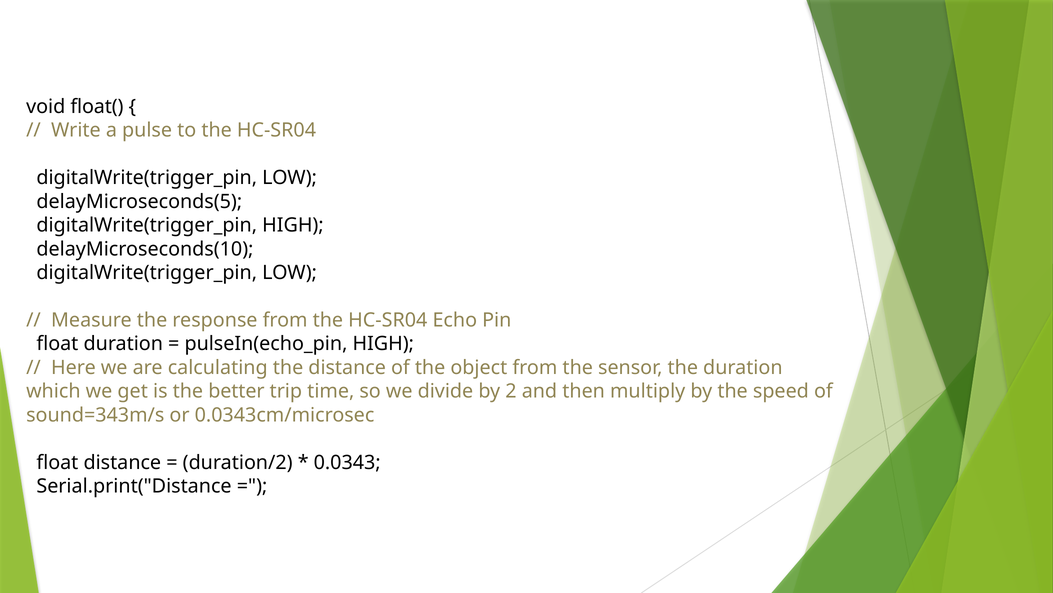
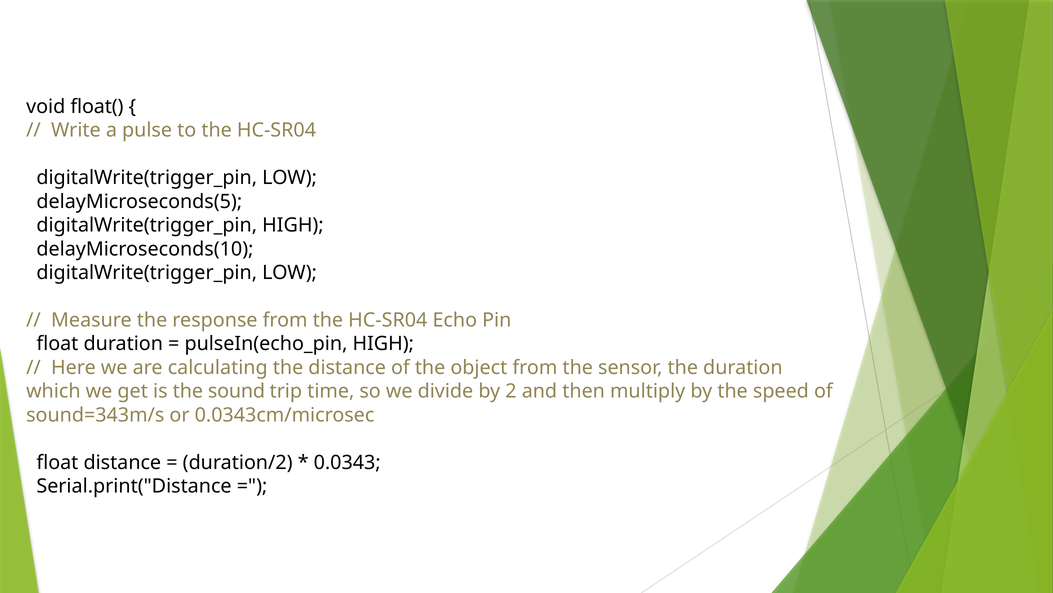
better: better -> sound
